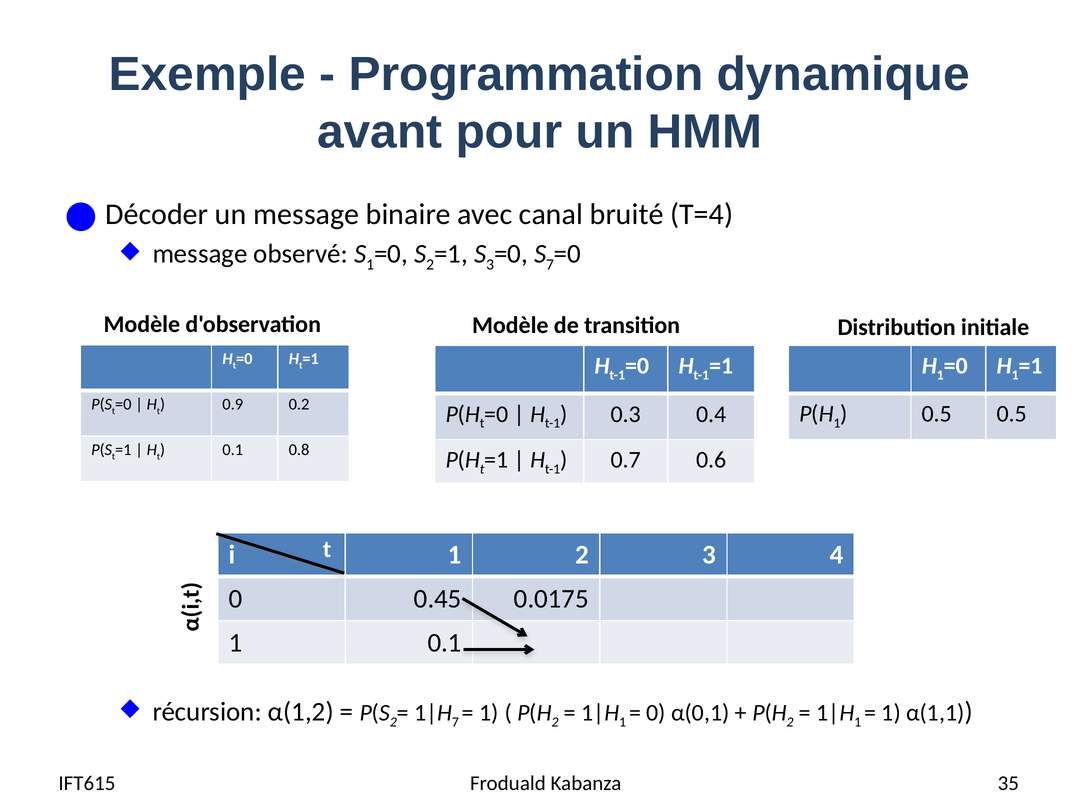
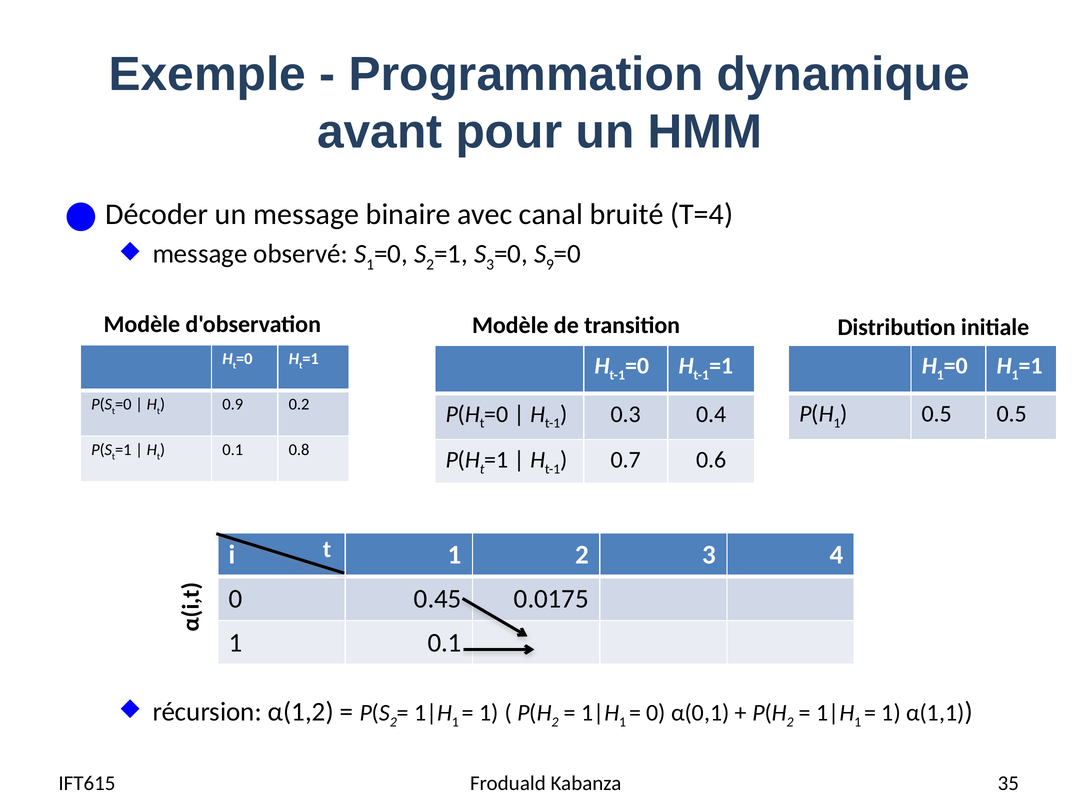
7 at (550, 264): 7 -> 9
7 at (455, 722): 7 -> 1
